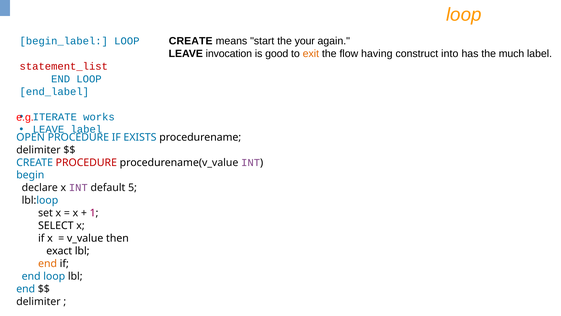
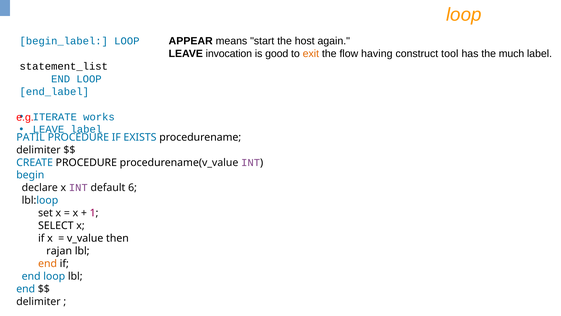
CREATE at (191, 41): CREATE -> APPEAR
your: your -> host
into: into -> tool
statement_list colour: red -> black
OPEN: OPEN -> PATIL
PROCEDURE at (86, 162) colour: red -> black
5: 5 -> 6
exact: exact -> rajan
